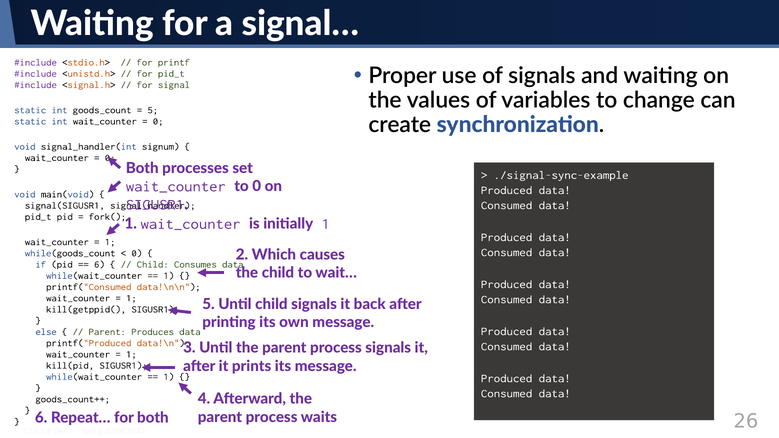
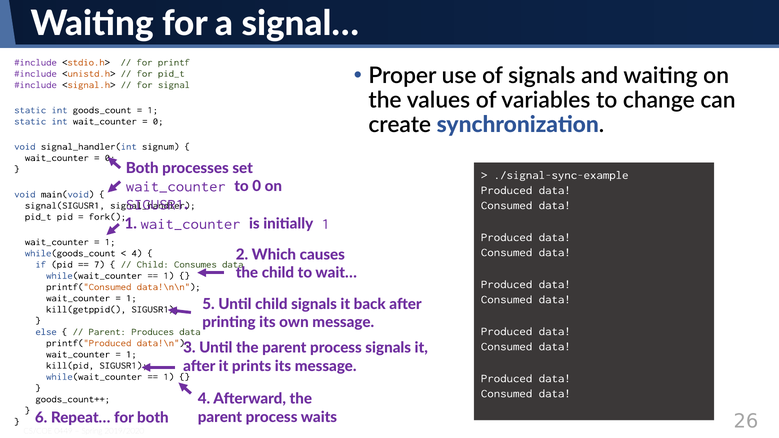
5 at (153, 110): 5 -> 1
0 at (137, 253): 0 -> 4
6 at (99, 264): 6 -> 7
